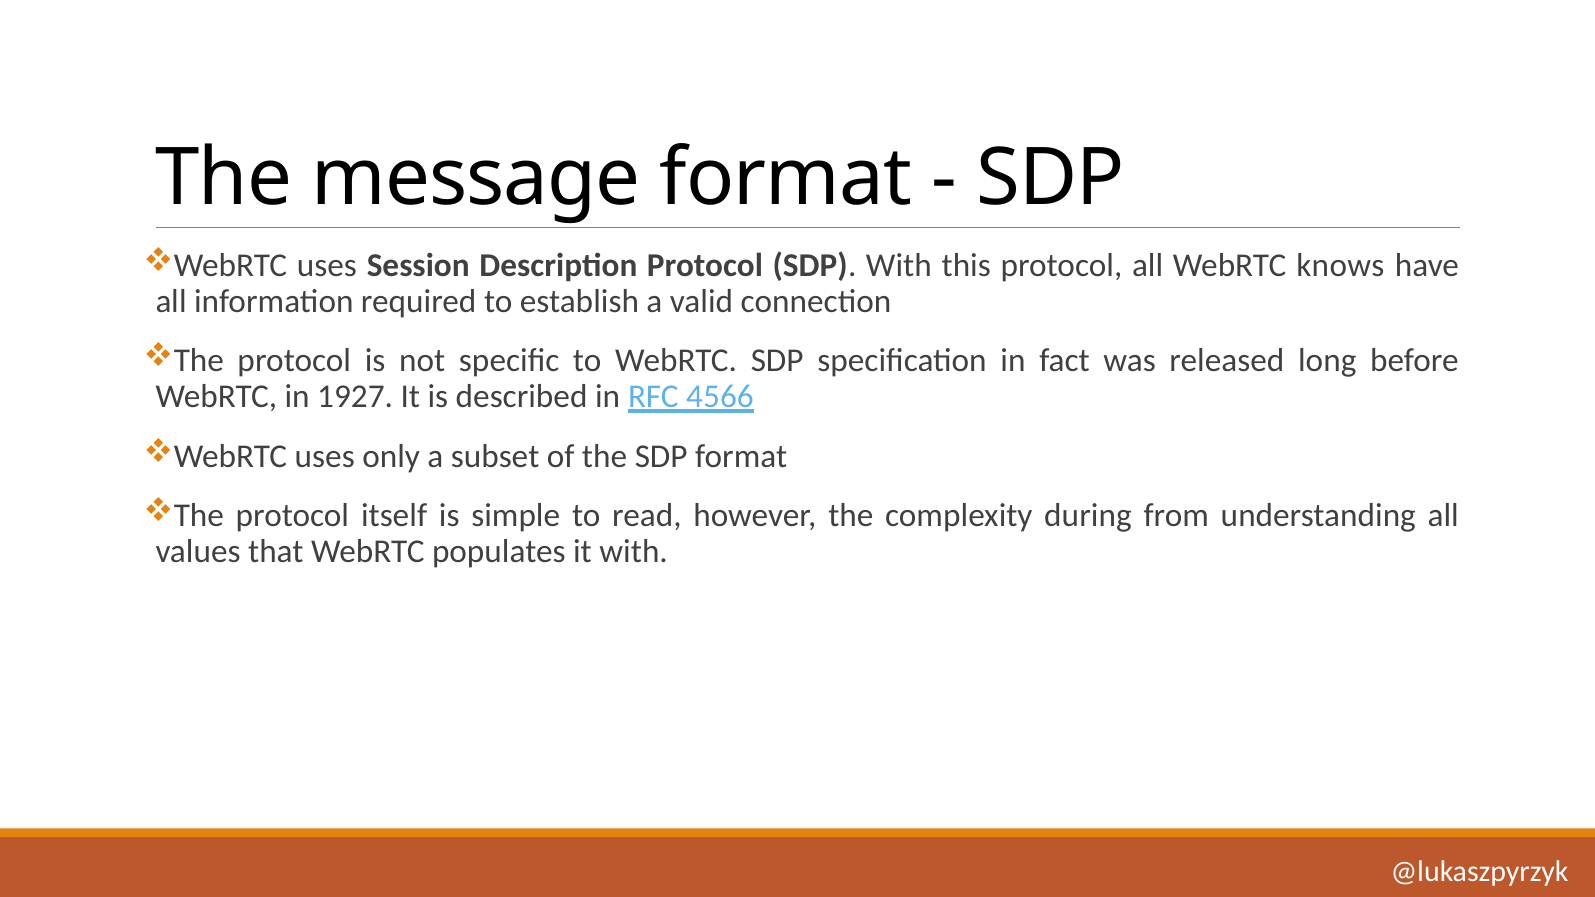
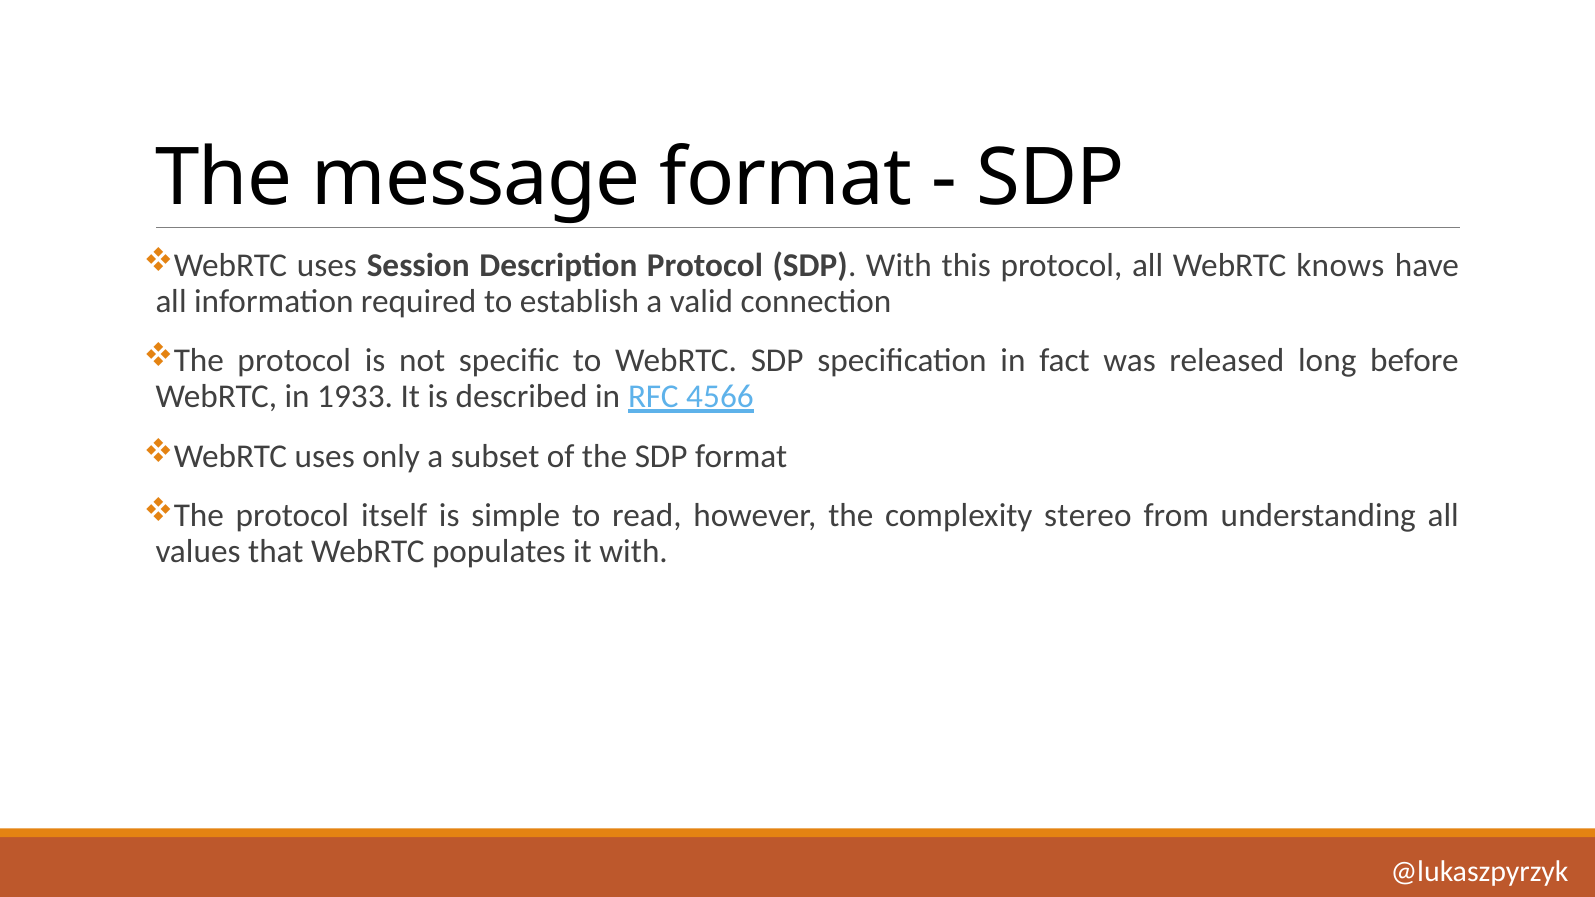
1927: 1927 -> 1933
during: during -> stereo
